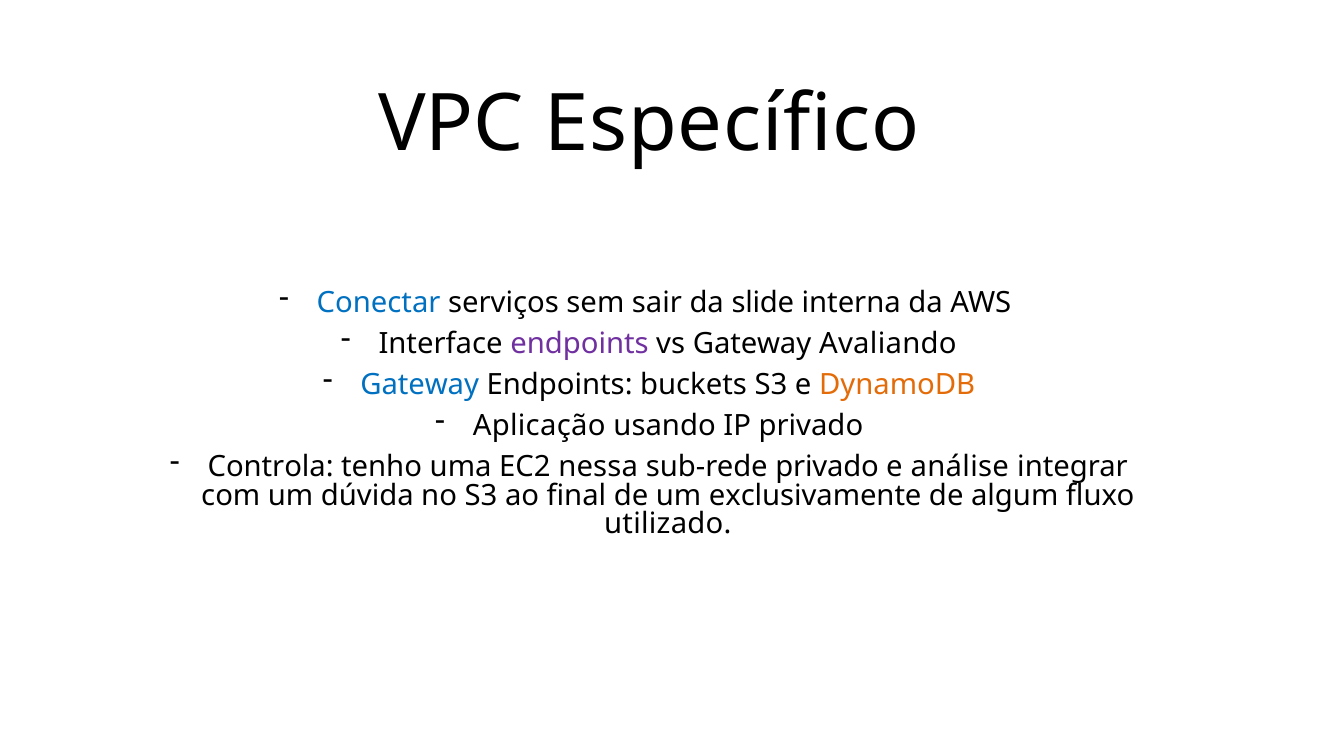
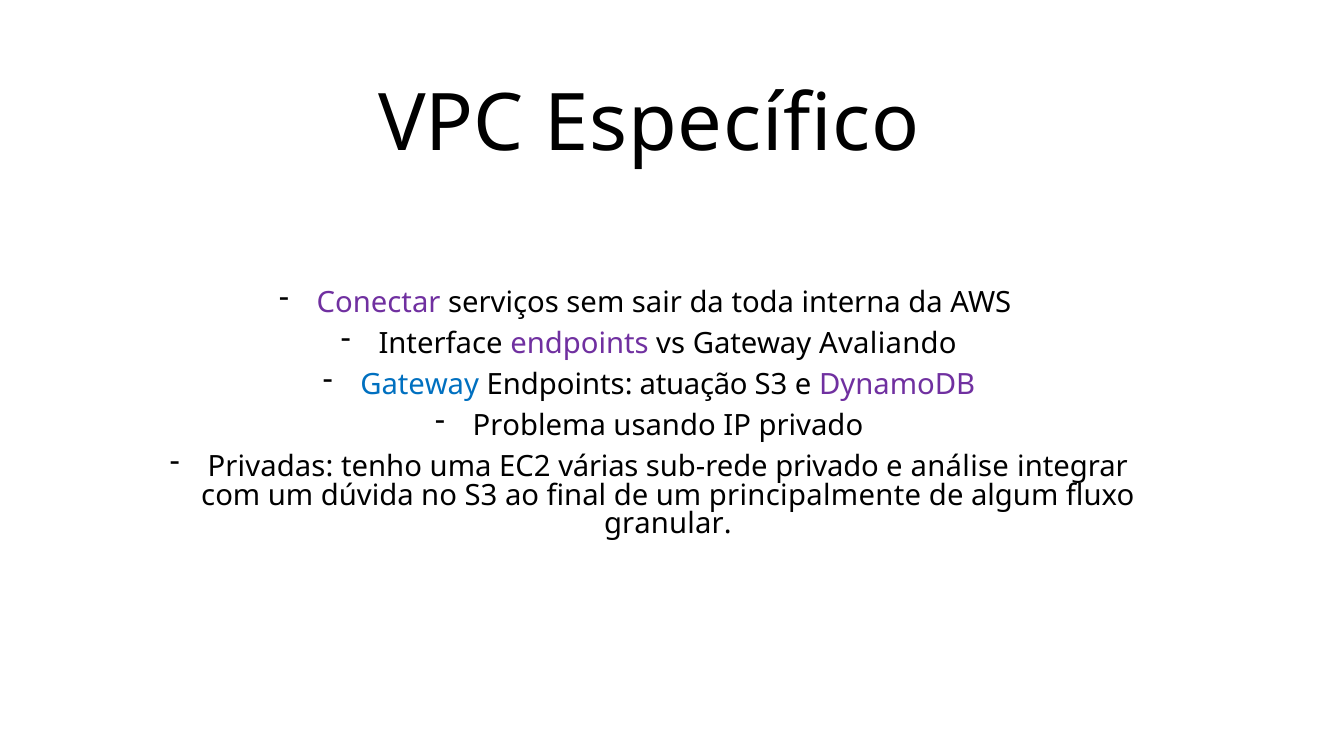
Conectar colour: blue -> purple
slide: slide -> toda
buckets: buckets -> atuação
DynamoDB colour: orange -> purple
Aplicação: Aplicação -> Problema
Controla: Controla -> Privadas
nessa: nessa -> várias
exclusivamente: exclusivamente -> principalmente
utilizado: utilizado -> granular
